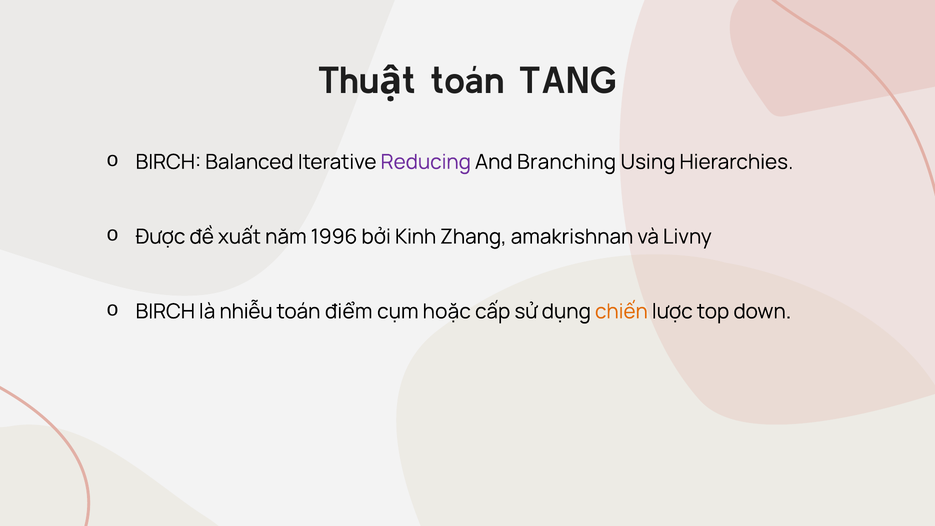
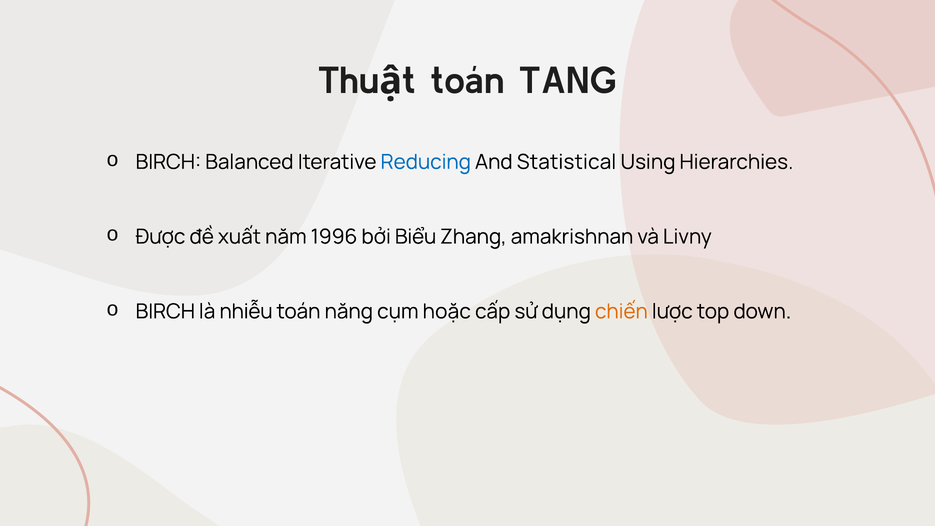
Reducing colour: purple -> blue
Branching: Branching -> Statistical
Kinh: Kinh -> Biểu
điểm: điểm -> năng
